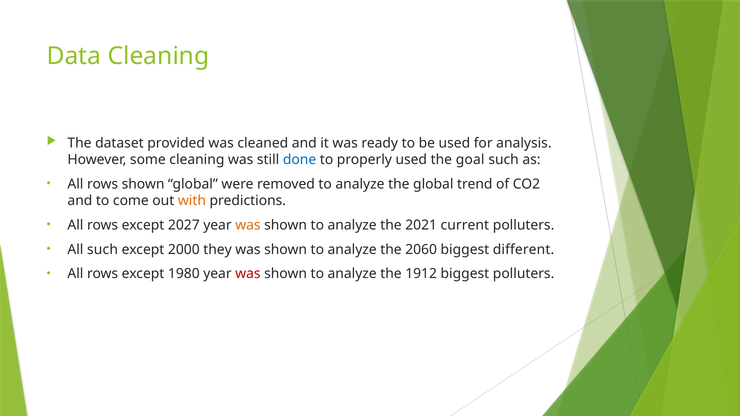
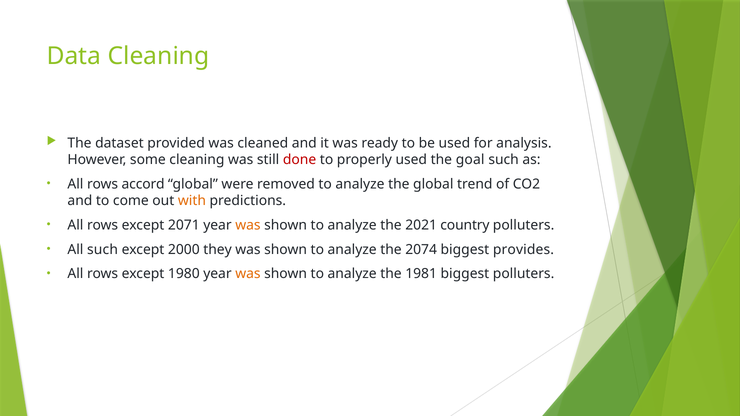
done colour: blue -> red
rows shown: shown -> accord
2027: 2027 -> 2071
current: current -> country
2060: 2060 -> 2074
different: different -> provides
was at (248, 274) colour: red -> orange
1912: 1912 -> 1981
